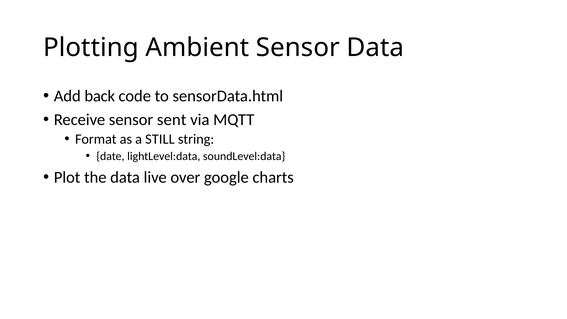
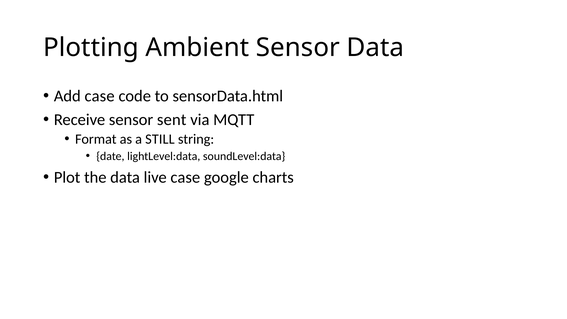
Add back: back -> case
live over: over -> case
